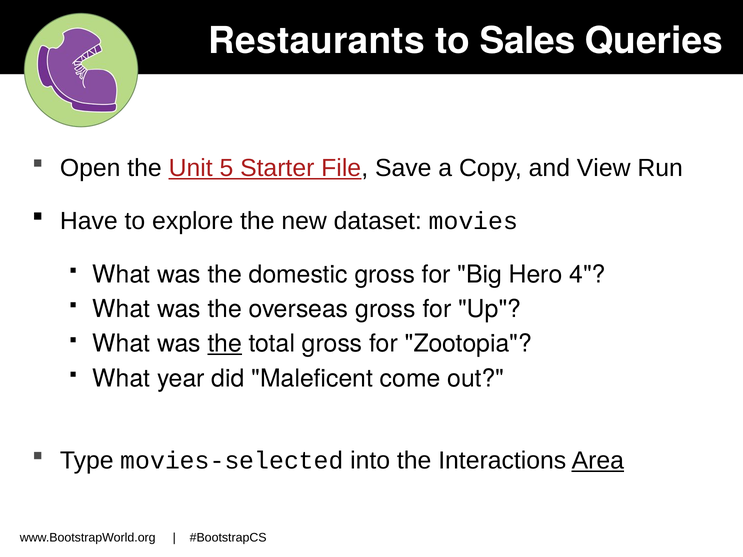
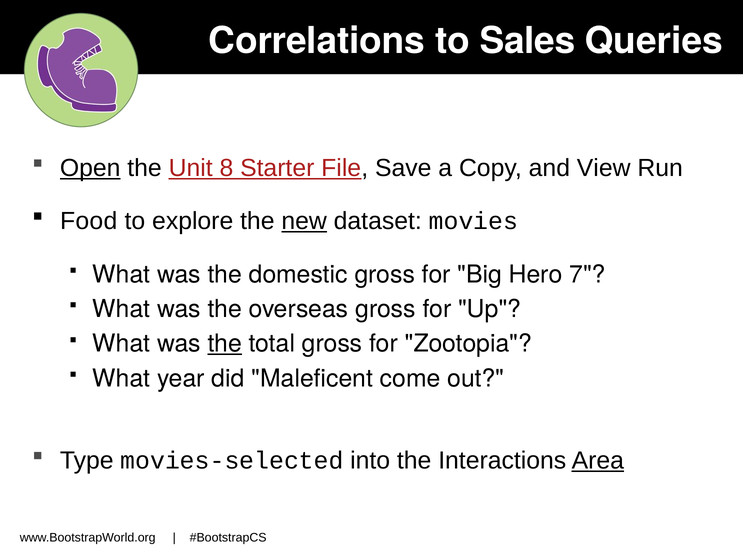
Restaurants: Restaurants -> Correlations
Open underline: none -> present
5: 5 -> 8
Have: Have -> Food
new underline: none -> present
4: 4 -> 7
